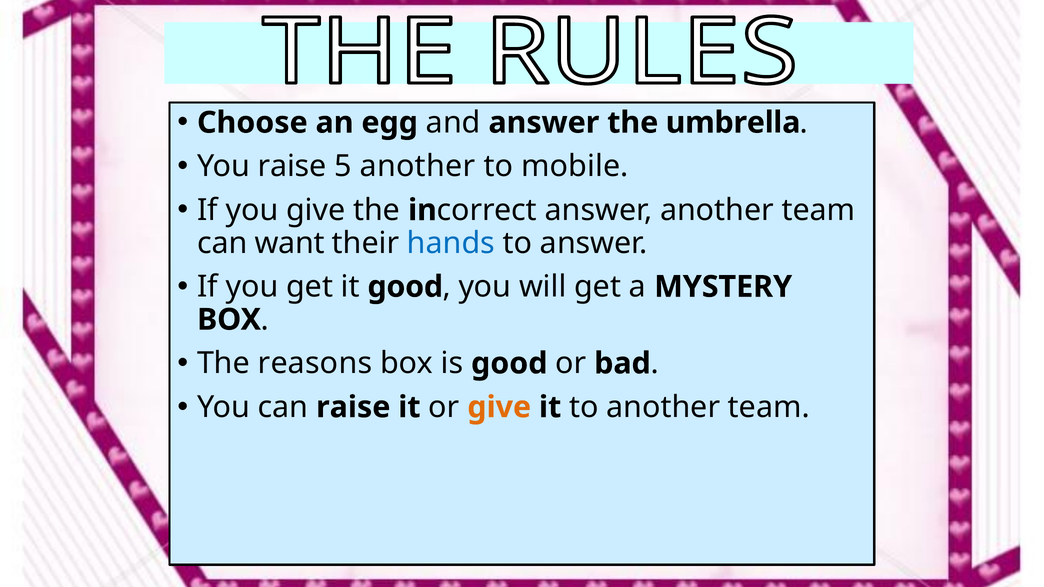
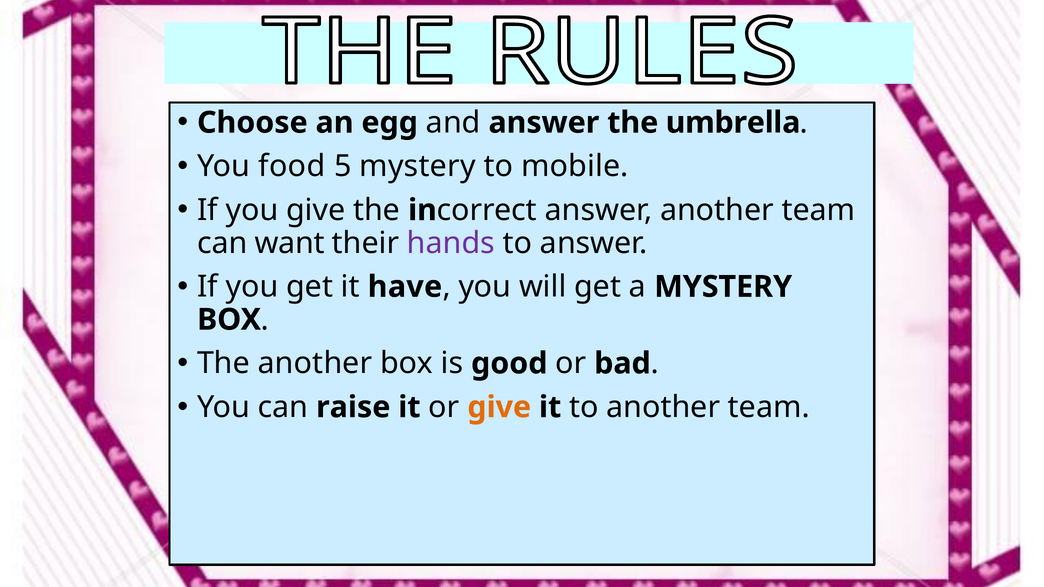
You raise: raise -> food
5 another: another -> mystery
hands colour: blue -> purple
it good: good -> have
The reasons: reasons -> another
